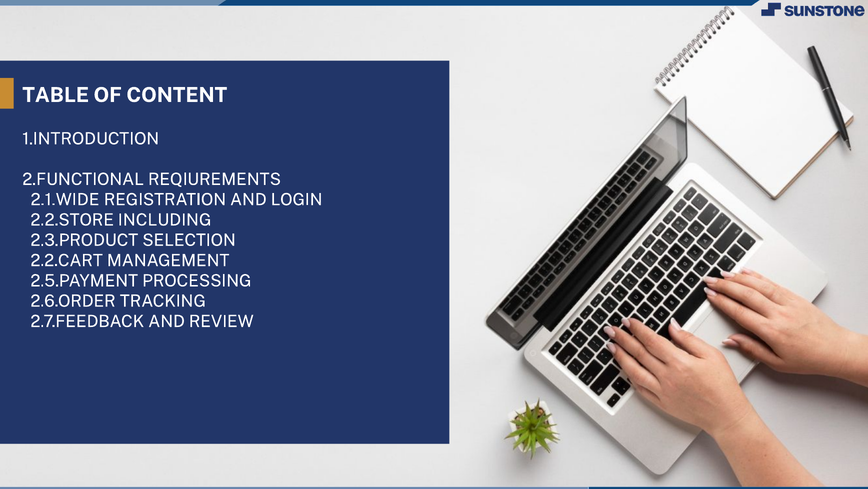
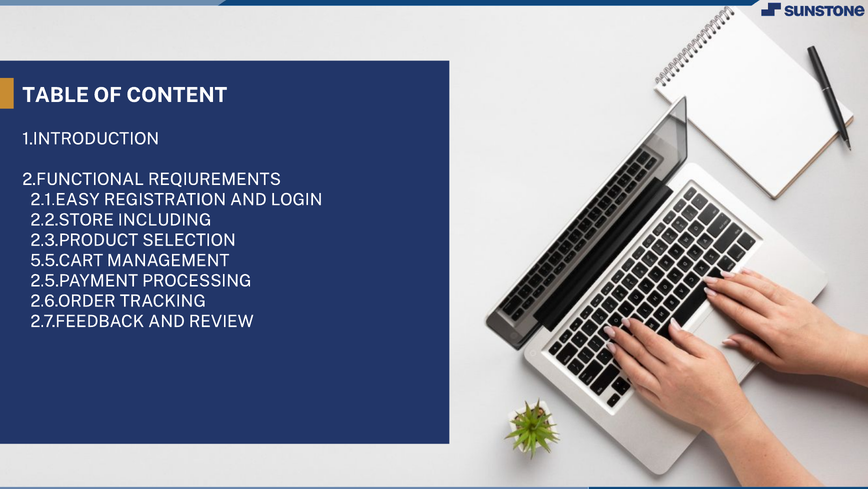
2.1.WIDE: 2.1.WIDE -> 2.1.EASY
2.2.CART: 2.2.CART -> 5.5.CART
